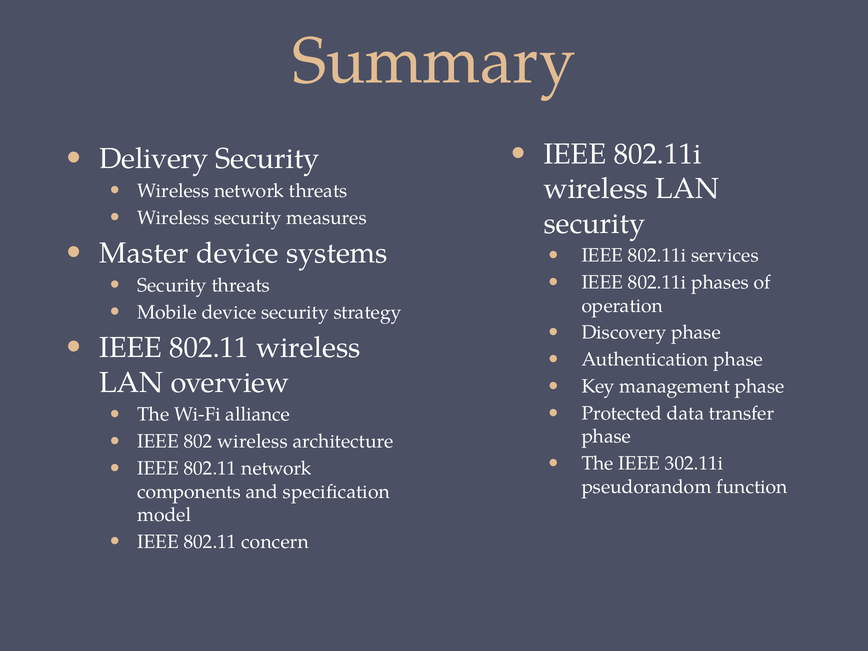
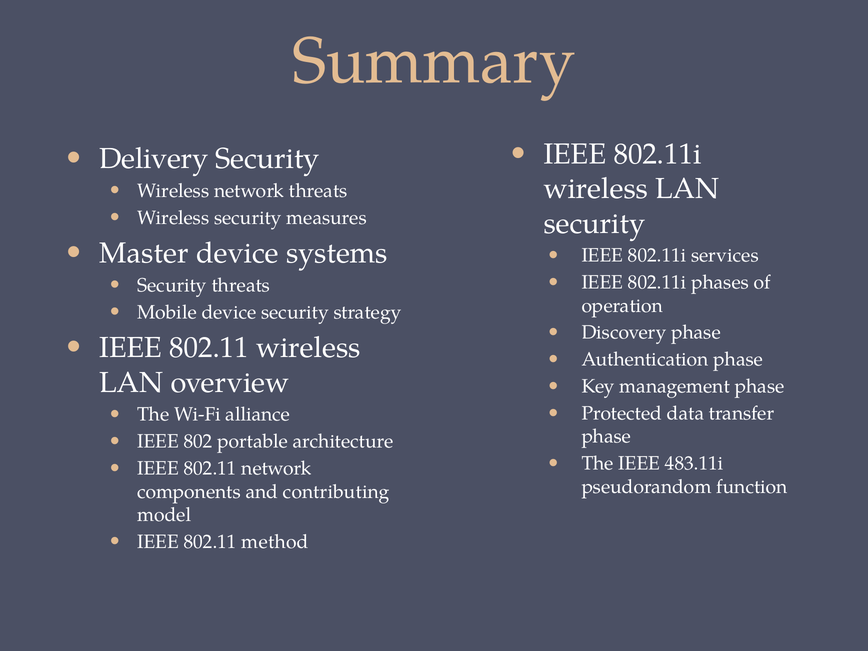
802 wireless: wireless -> portable
302.11i: 302.11i -> 483.11i
specification: specification -> contributing
concern: concern -> method
